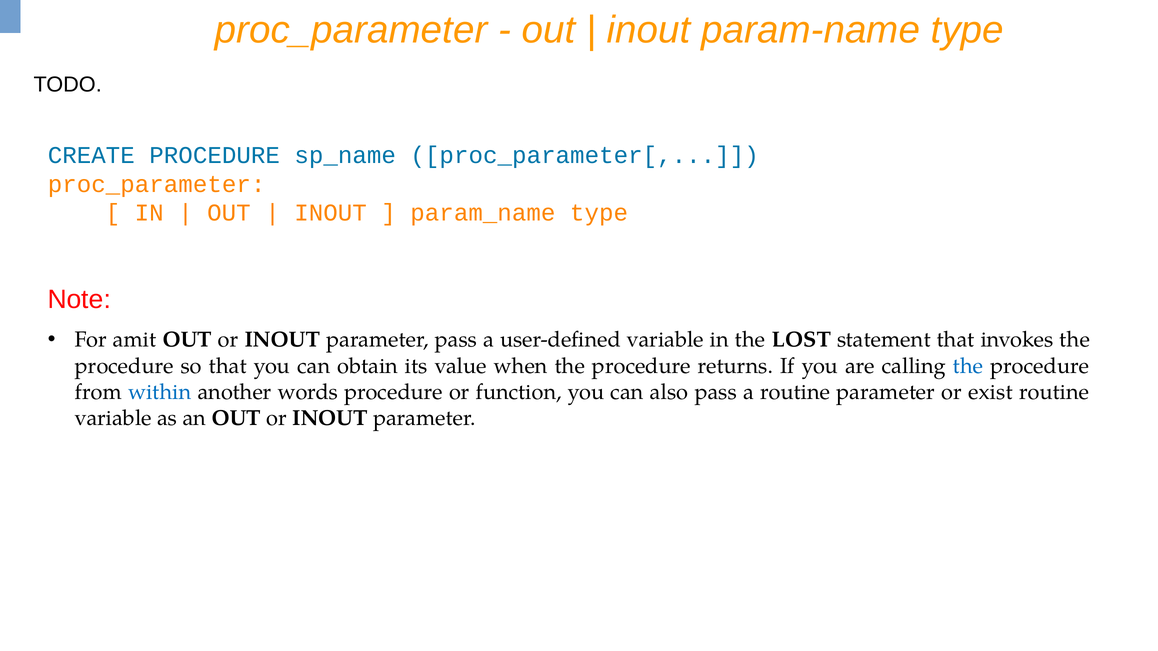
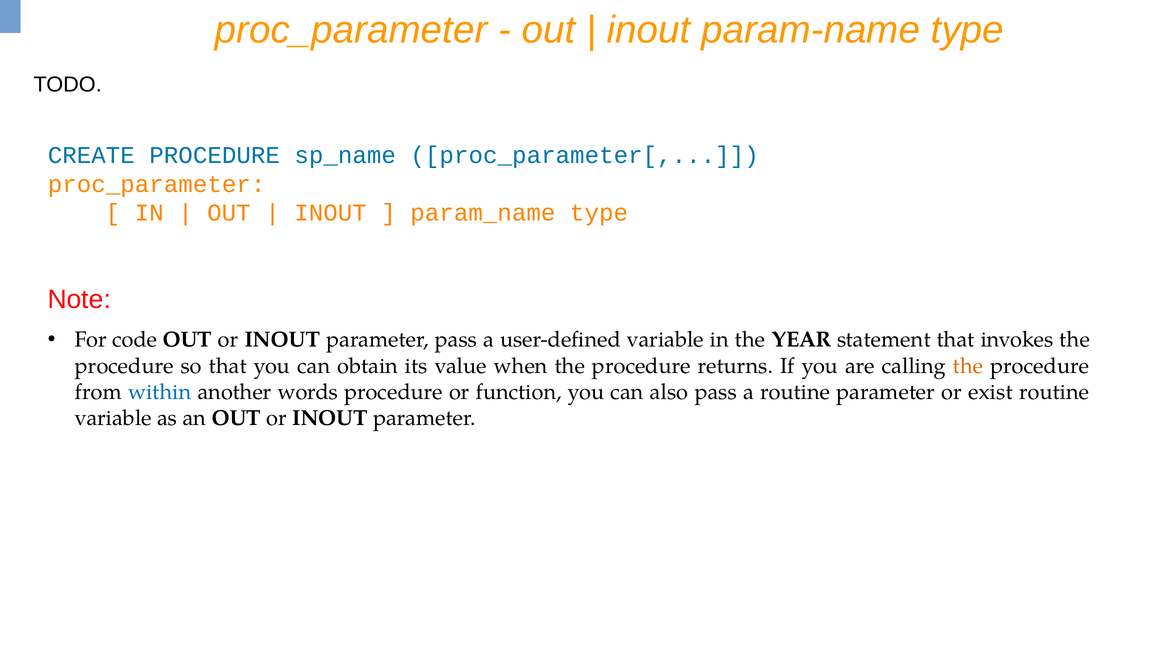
amit: amit -> code
LOST: LOST -> YEAR
the at (968, 366) colour: blue -> orange
